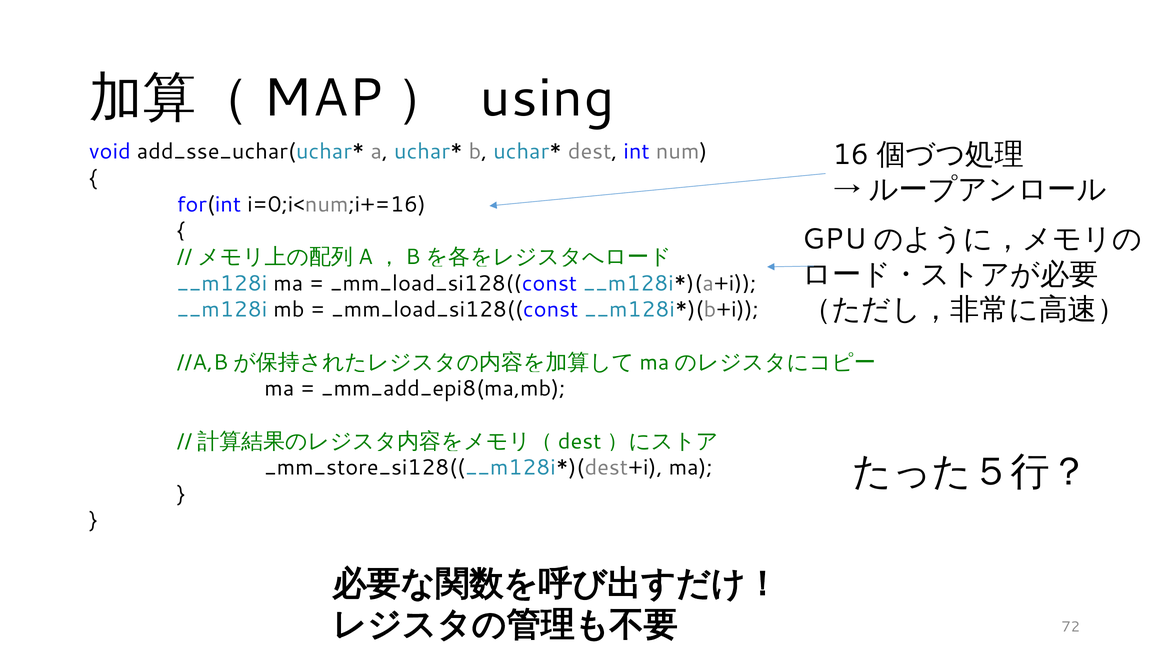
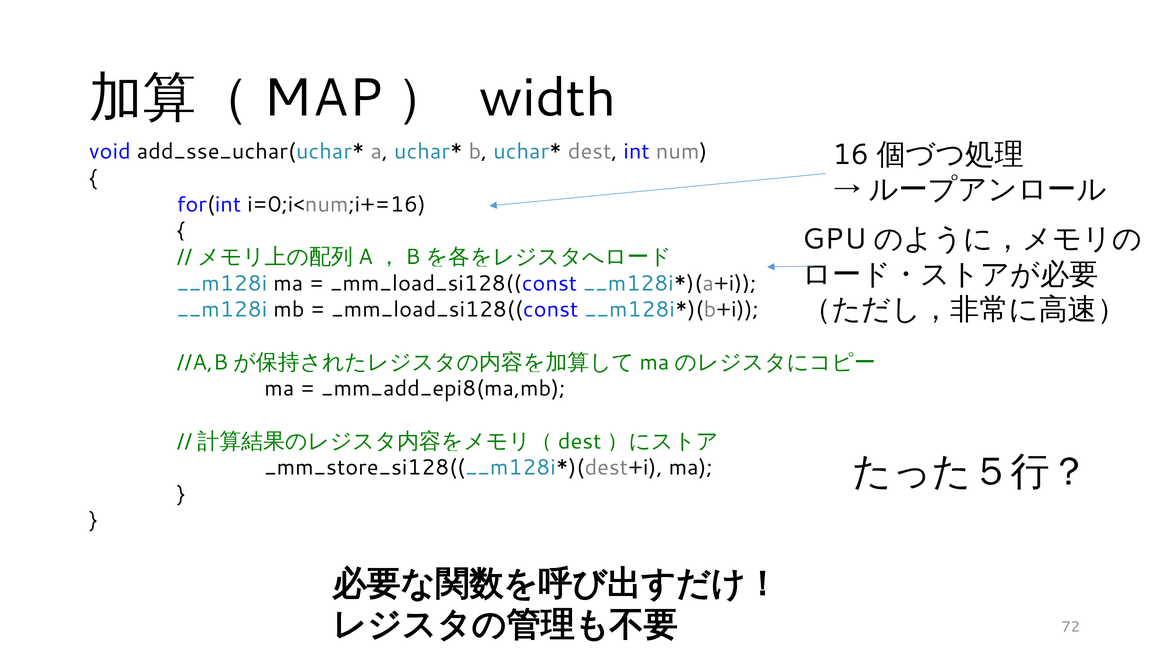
using: using -> width
